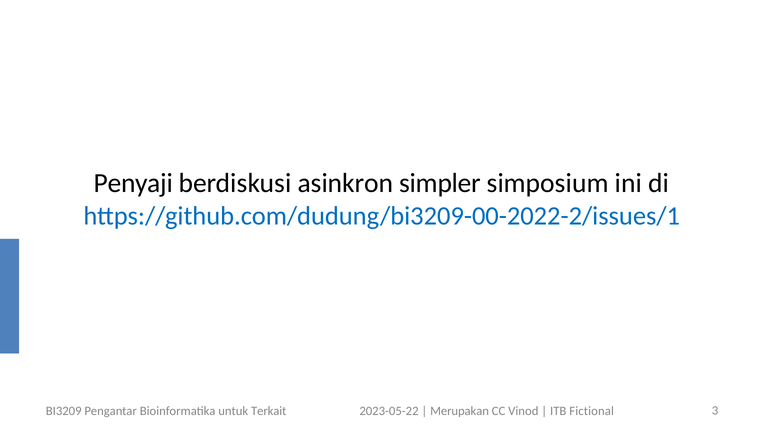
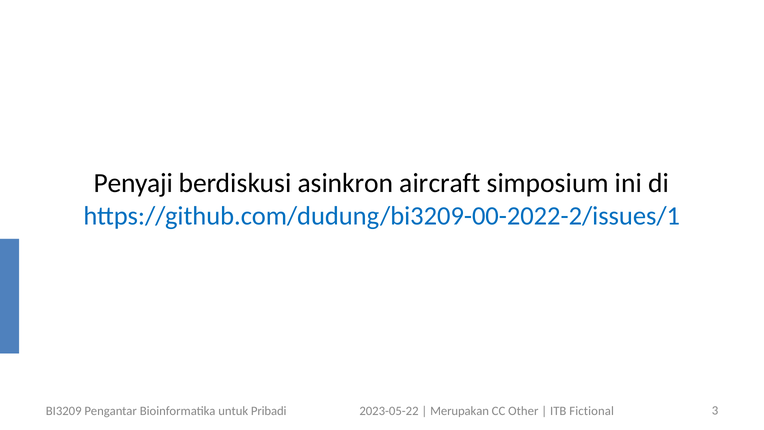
simpler: simpler -> aircraft
Terkait: Terkait -> Pribadi
Vinod: Vinod -> Other
